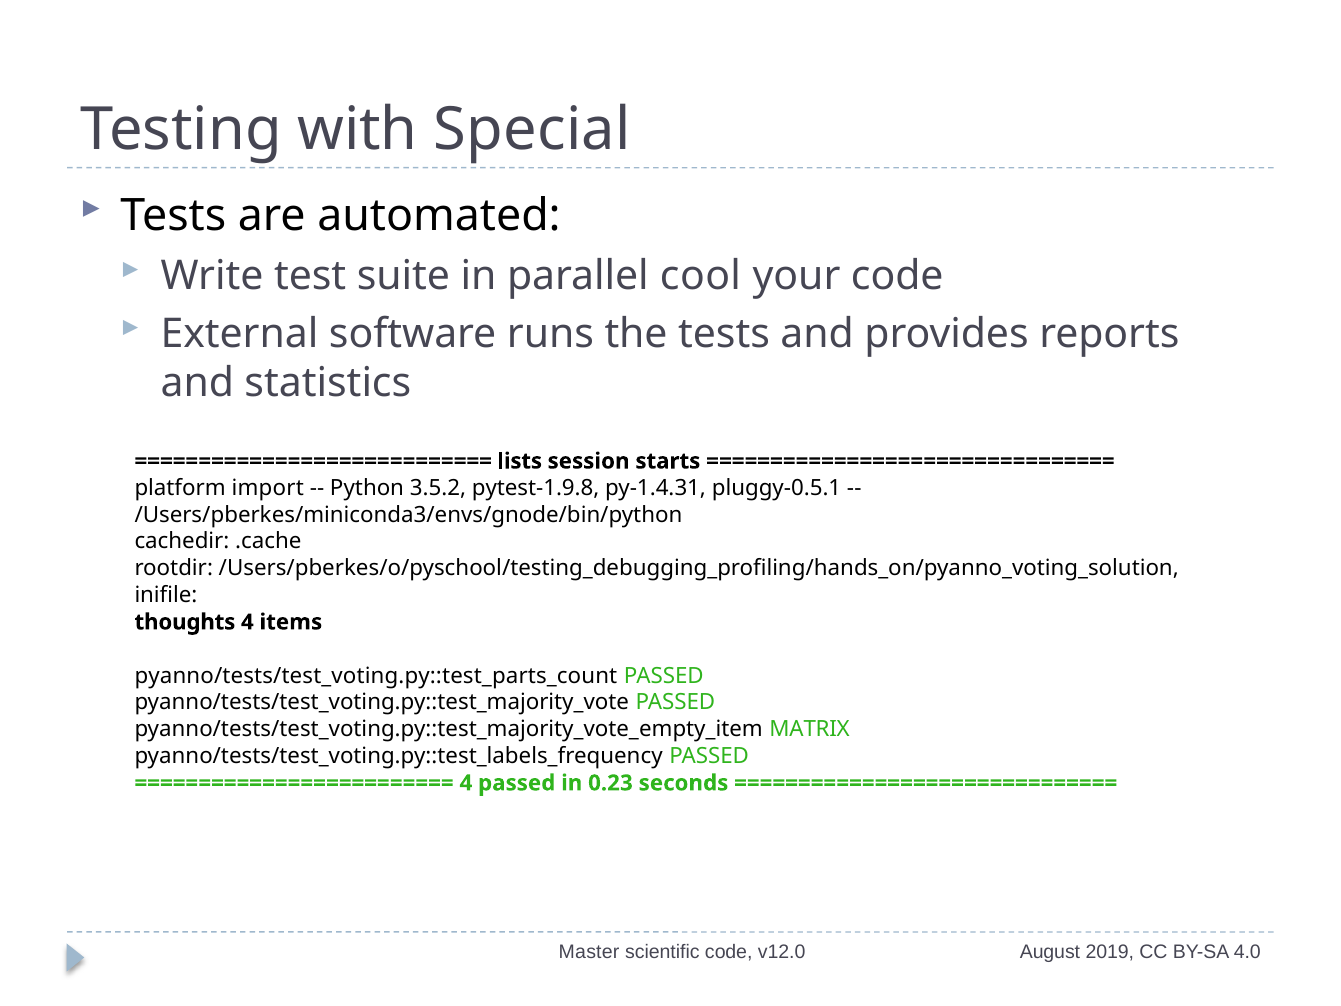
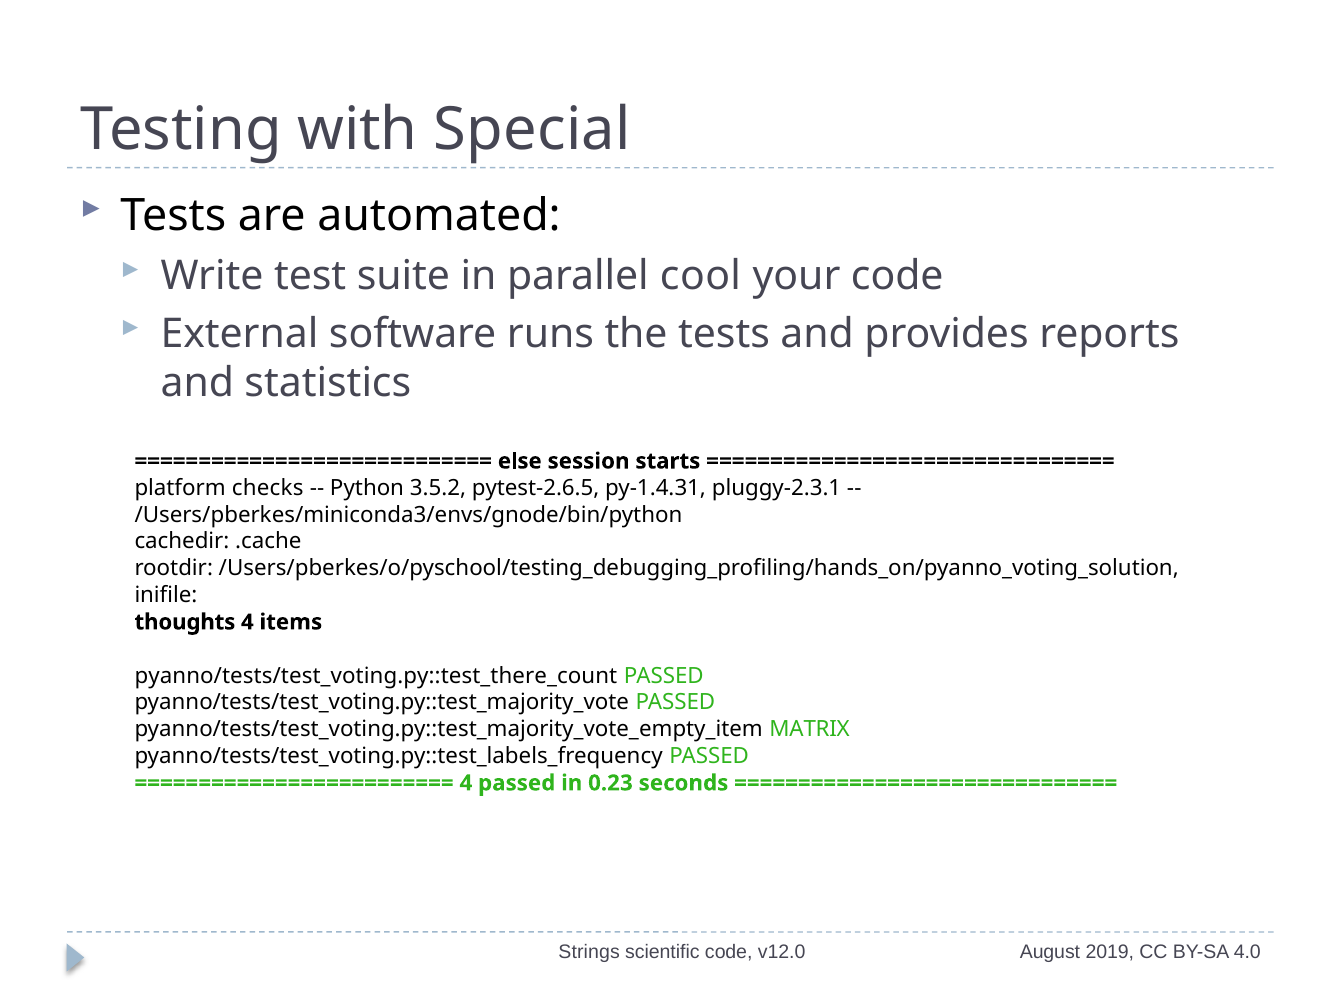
lists: lists -> else
import: import -> checks
pytest-1.9.8: pytest-1.9.8 -> pytest-2.6.5
pluggy-0.5.1: pluggy-0.5.1 -> pluggy-2.3.1
pyanno/tests/test_voting.py::test_parts_count: pyanno/tests/test_voting.py::test_parts_count -> pyanno/tests/test_voting.py::test_there_count
Master: Master -> Strings
